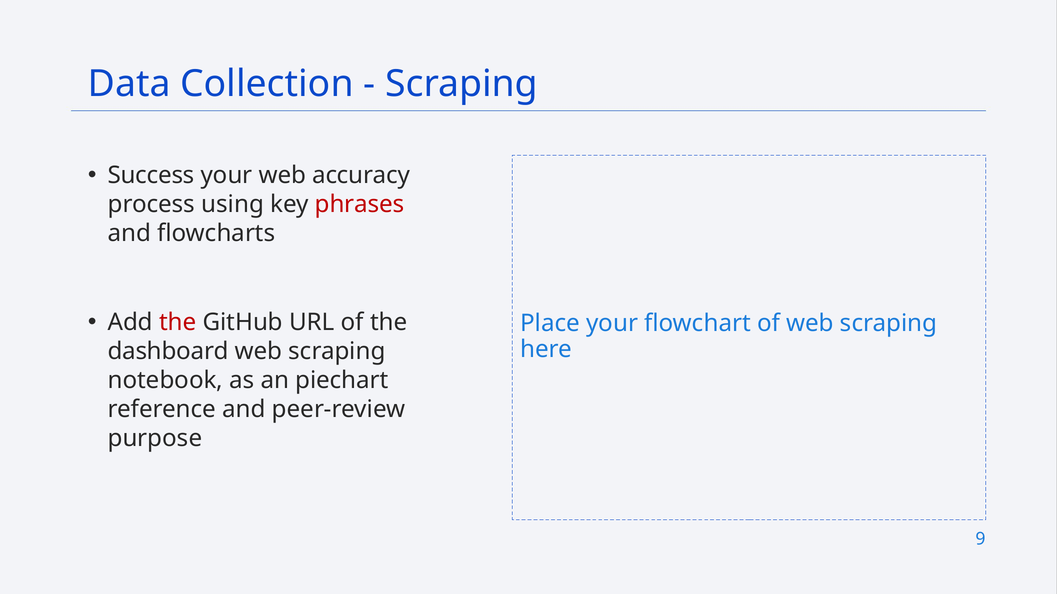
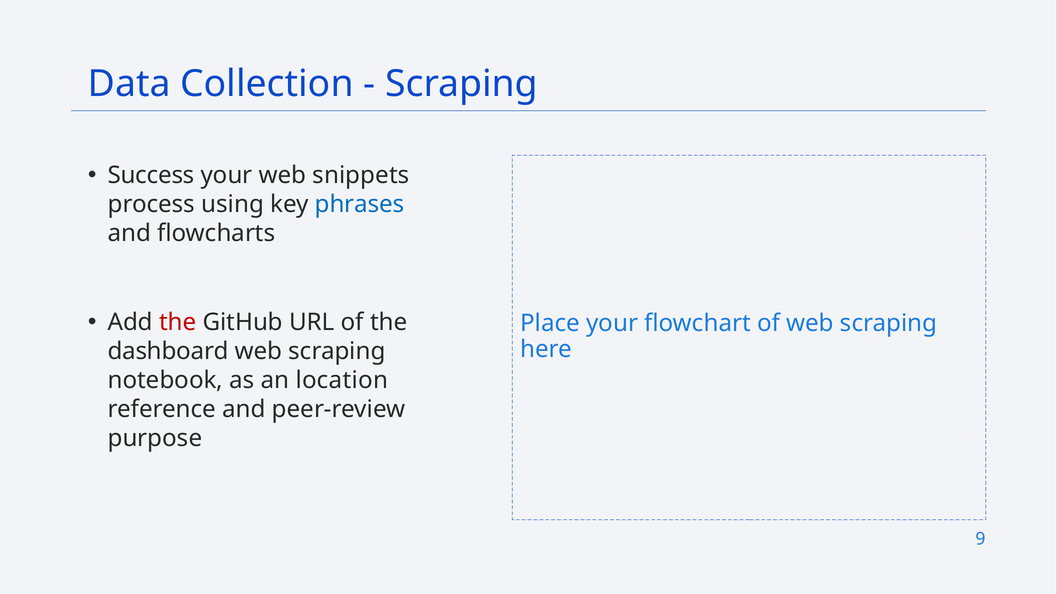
accuracy: accuracy -> snippets
phrases colour: red -> blue
piechart: piechart -> location
